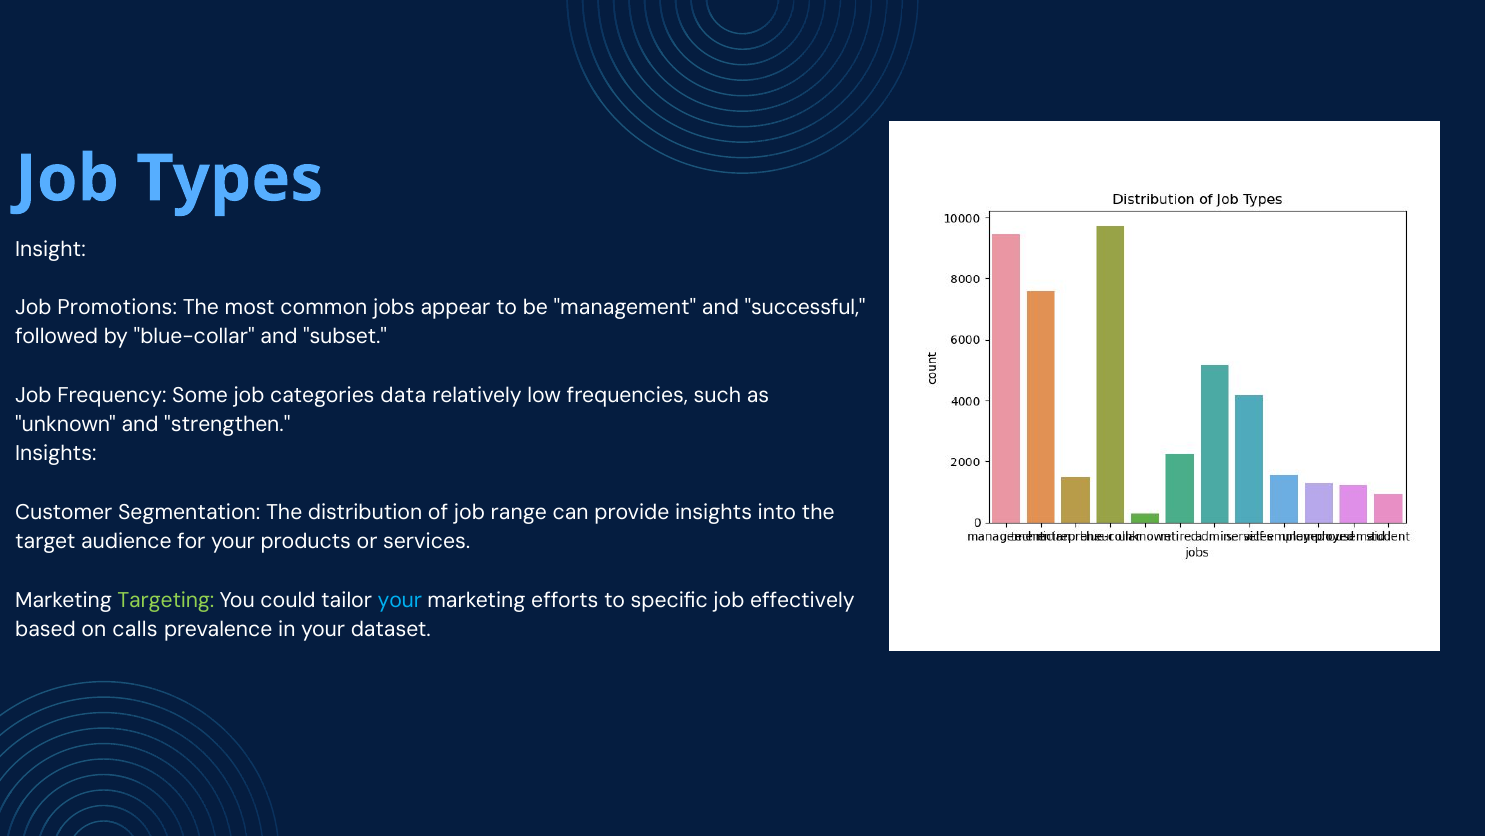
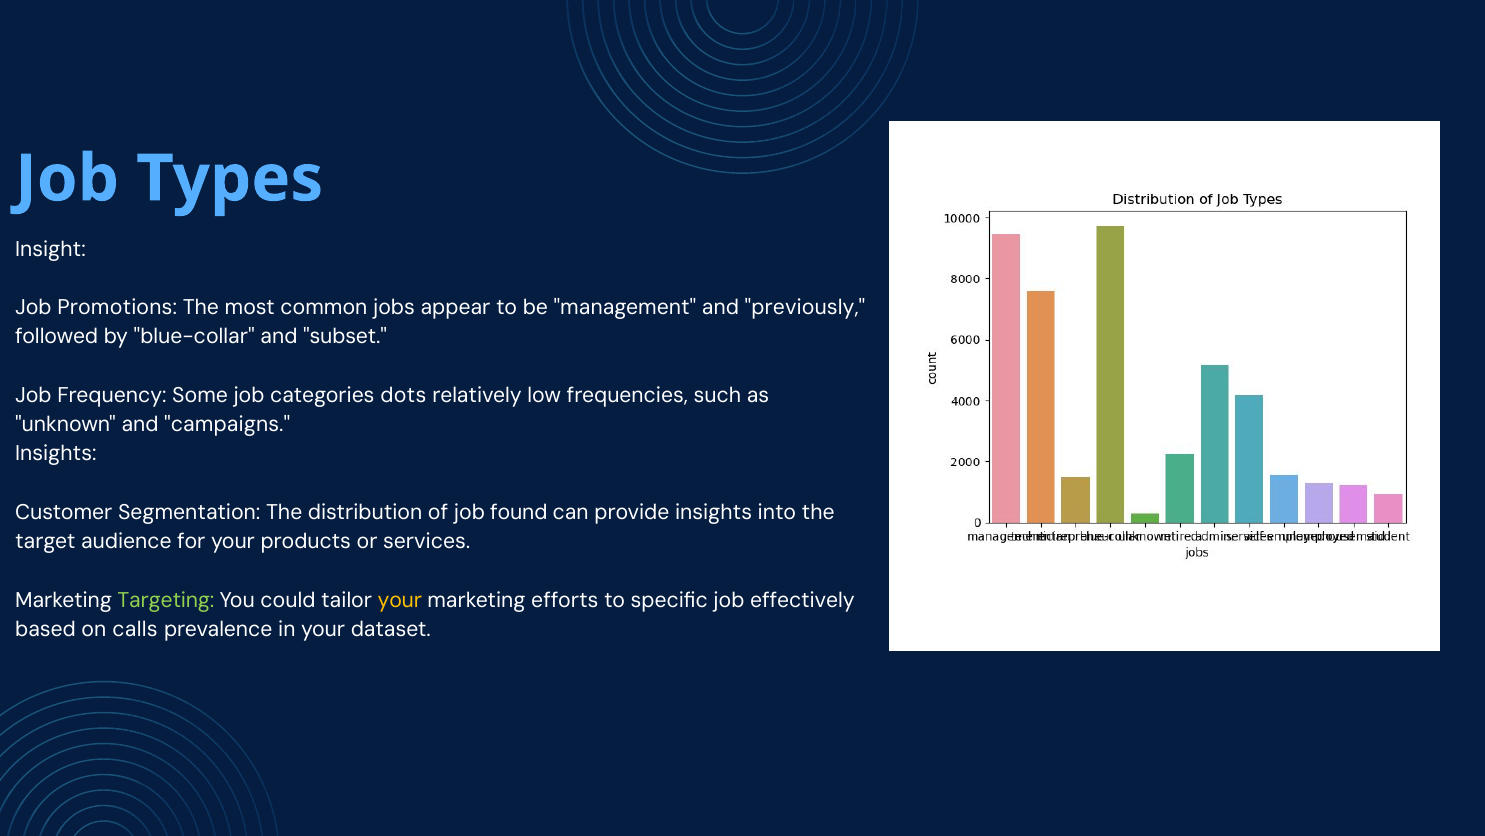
successful: successful -> previously
data: data -> dots
strengthen: strengthen -> campaigns
range: range -> found
your at (400, 600) colour: light blue -> yellow
